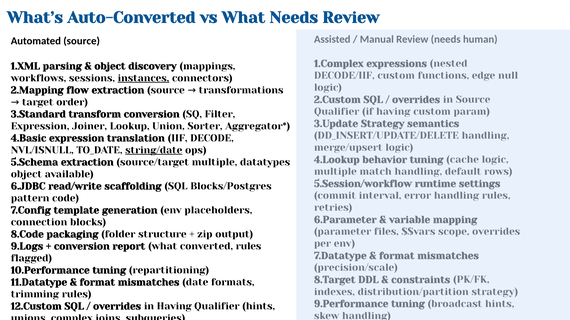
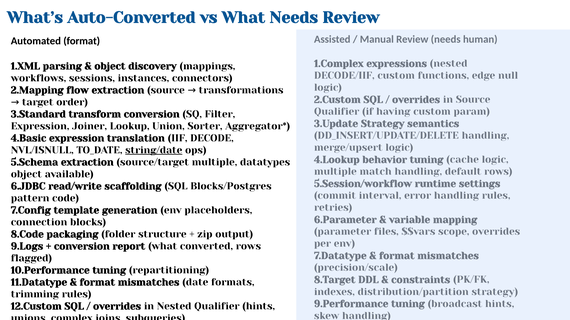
Automated source: source -> format
instances underline: present -> none
converted rules: rules -> rows
in Having: Having -> Nested
